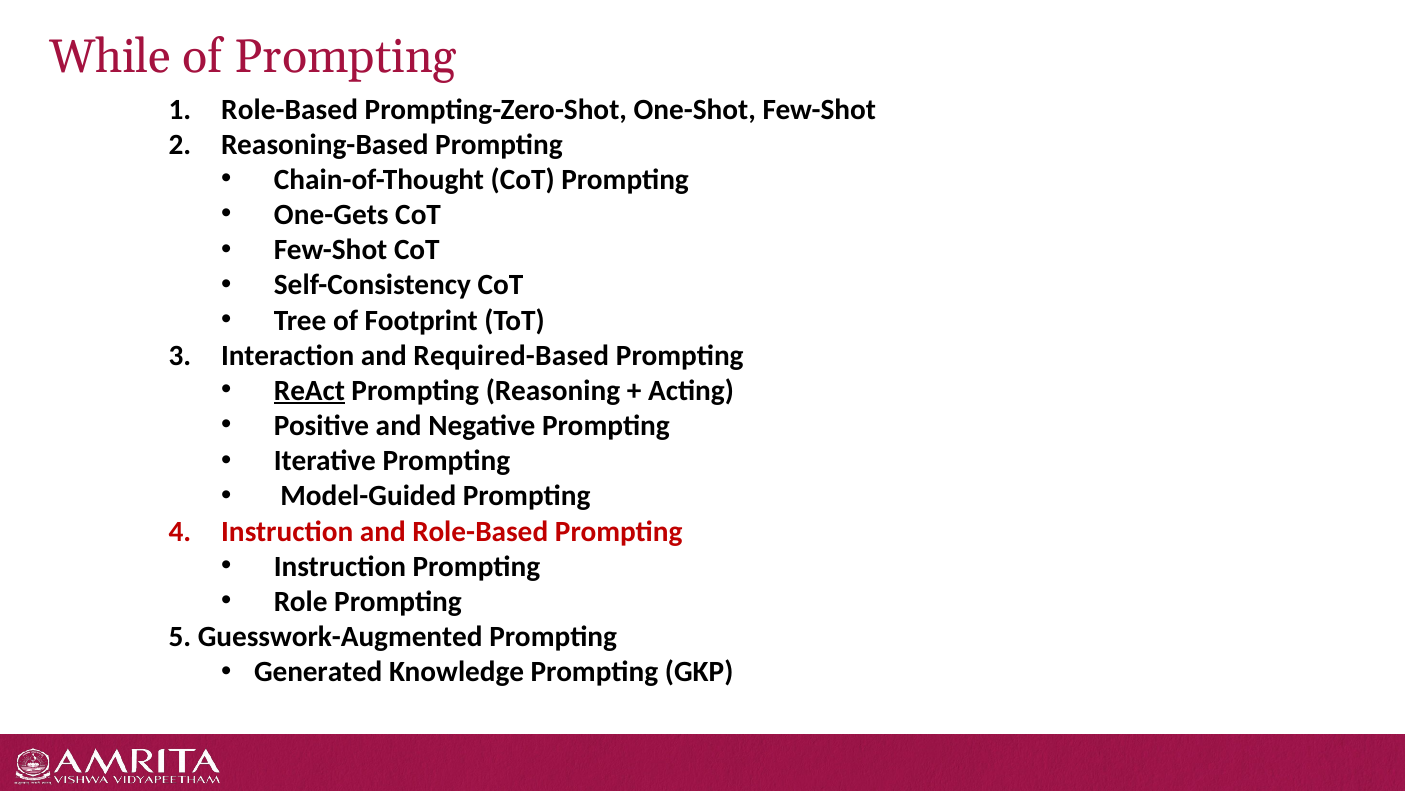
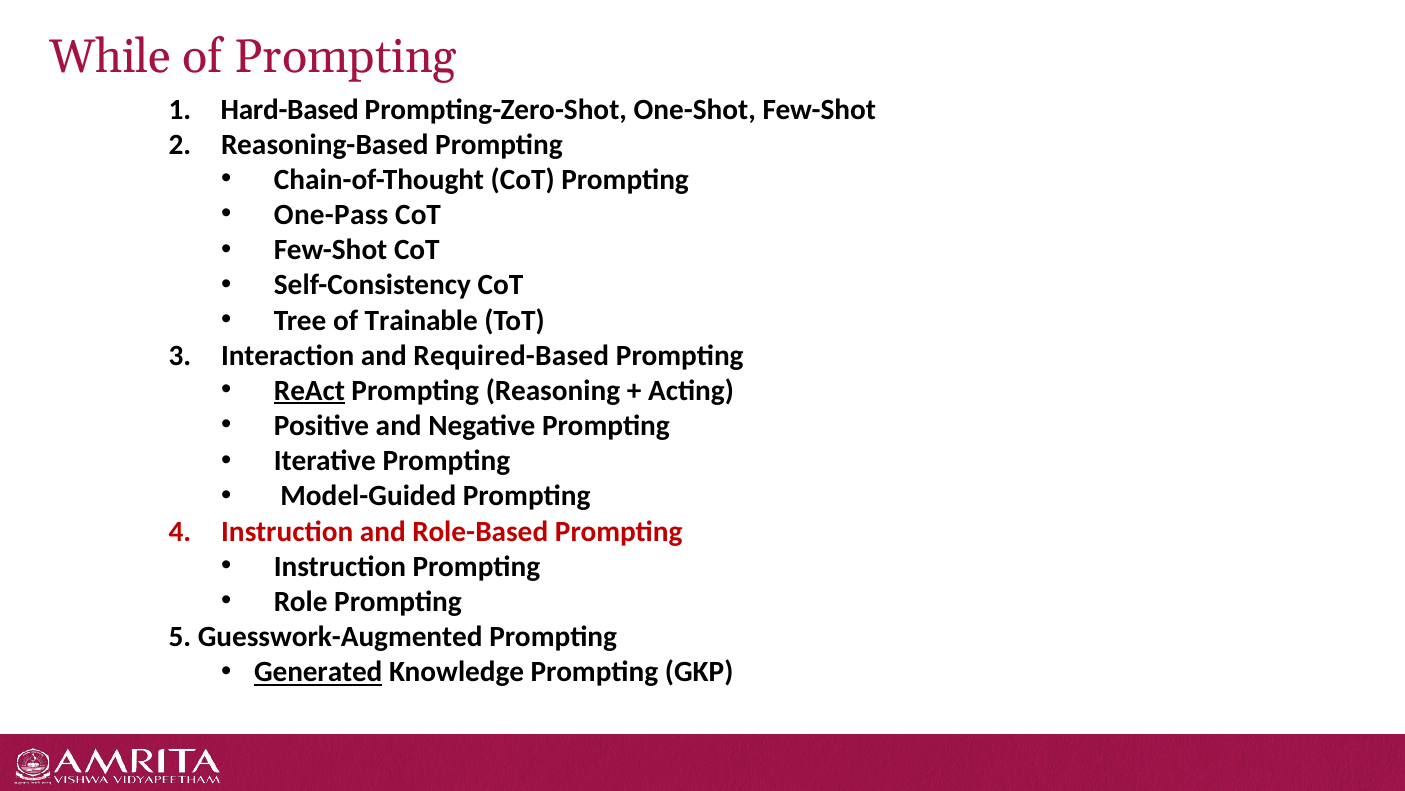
Role-Based at (290, 109): Role-Based -> Hard-Based
One-Gets: One-Gets -> One-Pass
Footprint: Footprint -> Trainable
Generated underline: none -> present
